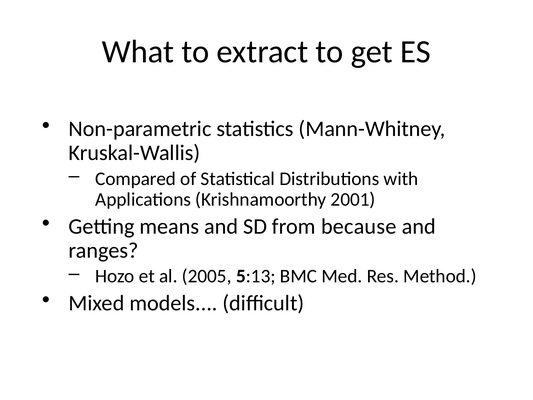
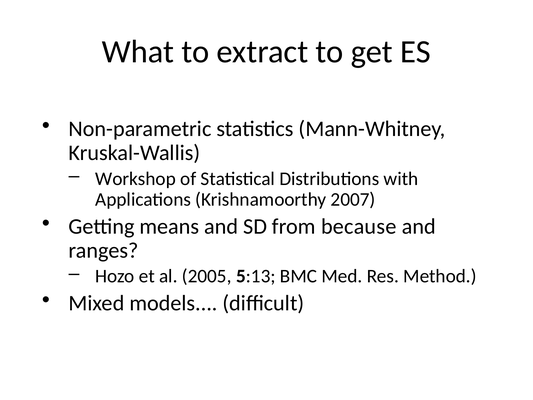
Compared: Compared -> Workshop
2001: 2001 -> 2007
